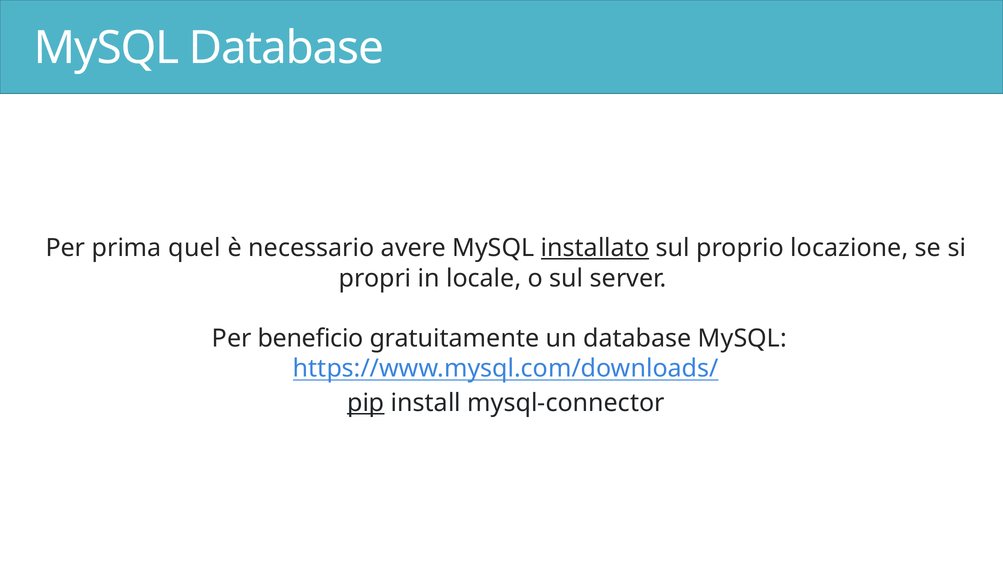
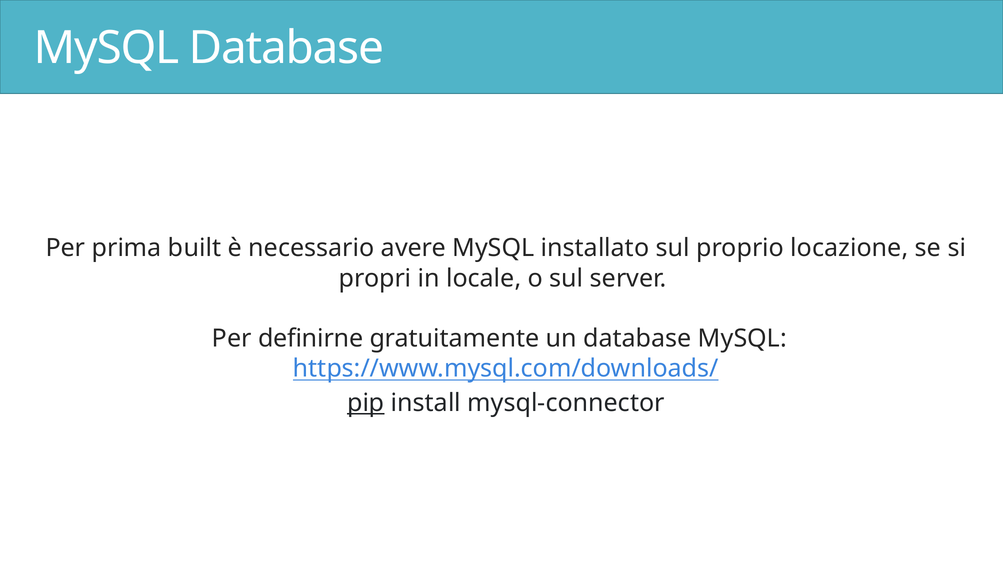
quel: quel -> built
installato underline: present -> none
beneficio: beneficio -> definirne
